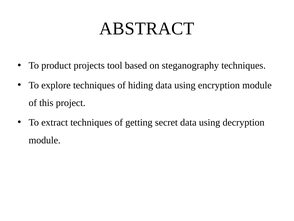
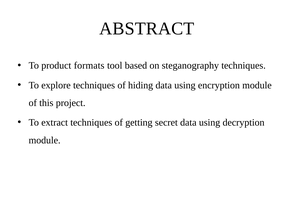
projects: projects -> formats
